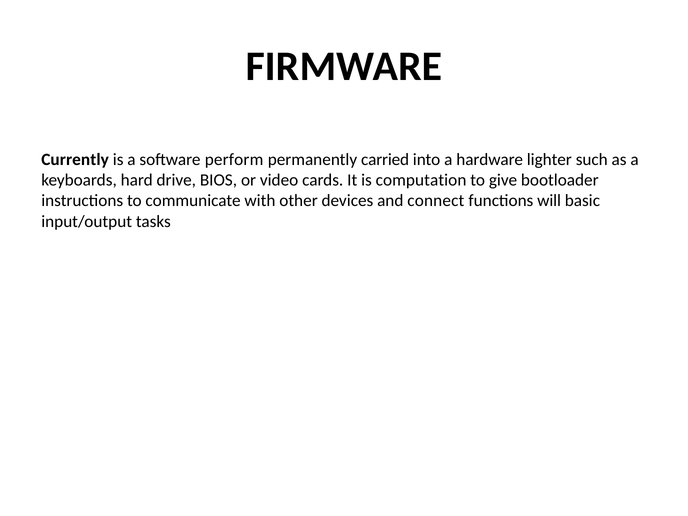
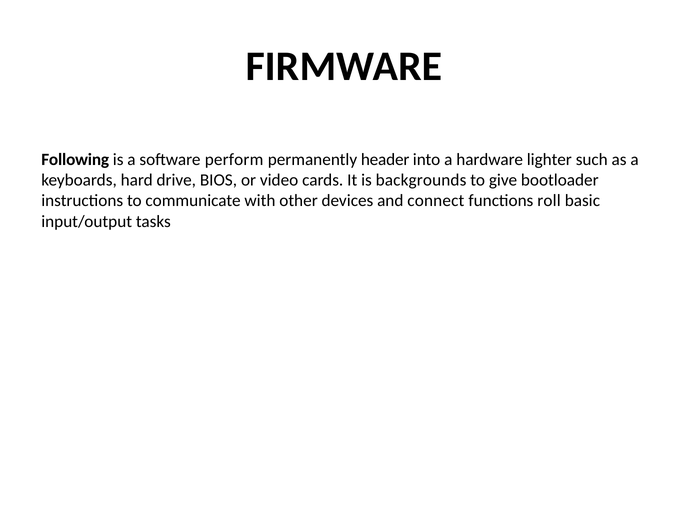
Currently: Currently -> Following
carried: carried -> header
computation: computation -> backgrounds
will: will -> roll
